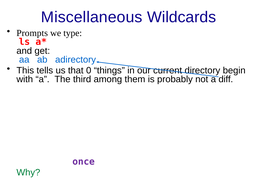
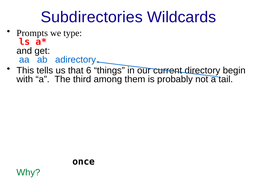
Miscellaneous: Miscellaneous -> Subdirectories
0: 0 -> 6
diff: diff -> tail
once at (84, 162) colour: purple -> black
